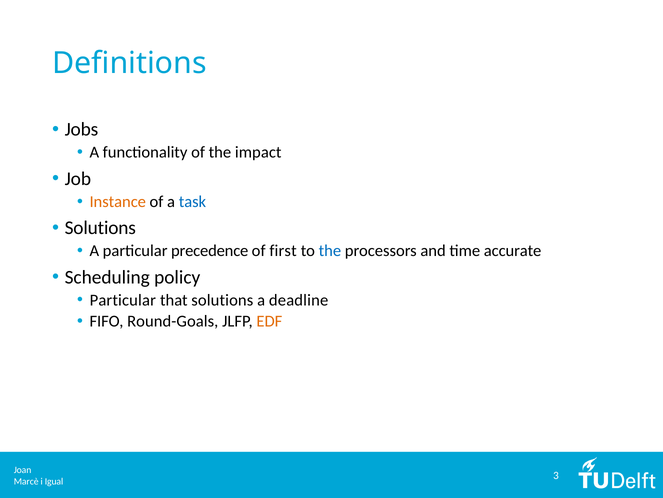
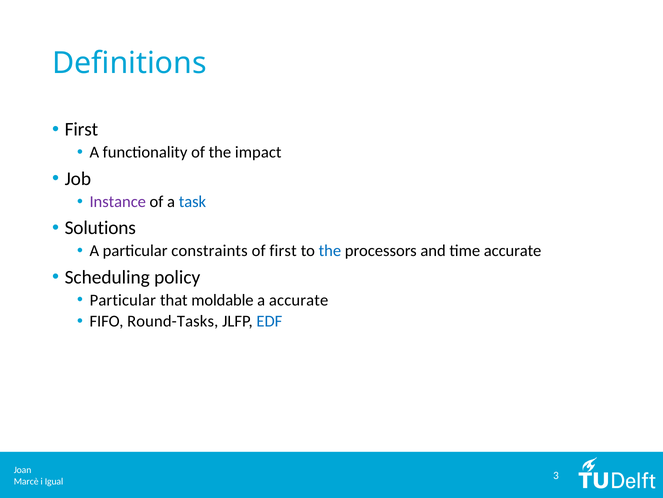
Jobs at (81, 129): Jobs -> First
Instance colour: orange -> purple
precedence: precedence -> constraints
that solutions: solutions -> moldable
a deadline: deadline -> accurate
Round-Goals: Round-Goals -> Round-Tasks
EDF colour: orange -> blue
